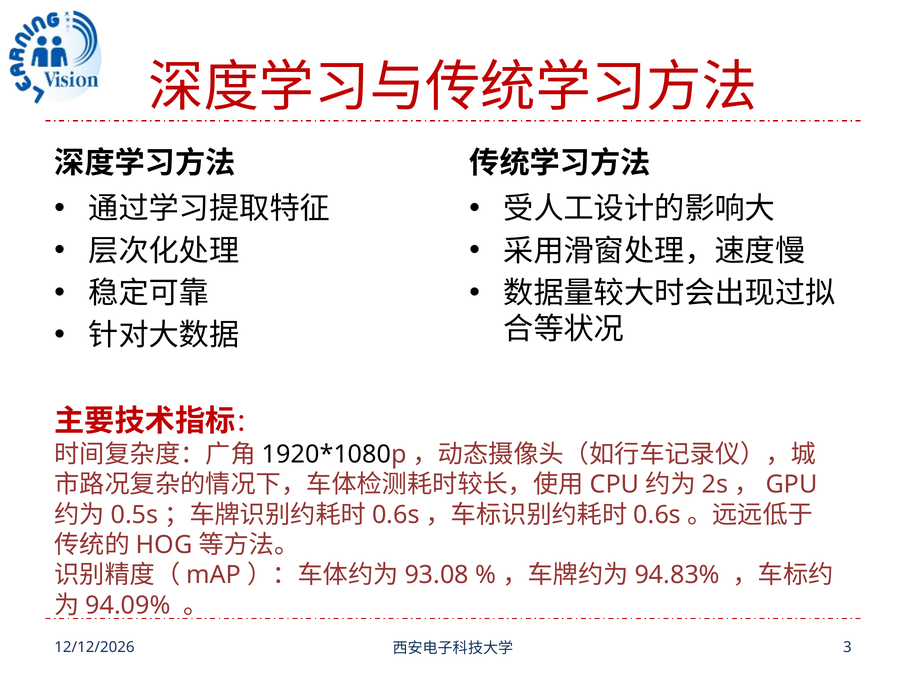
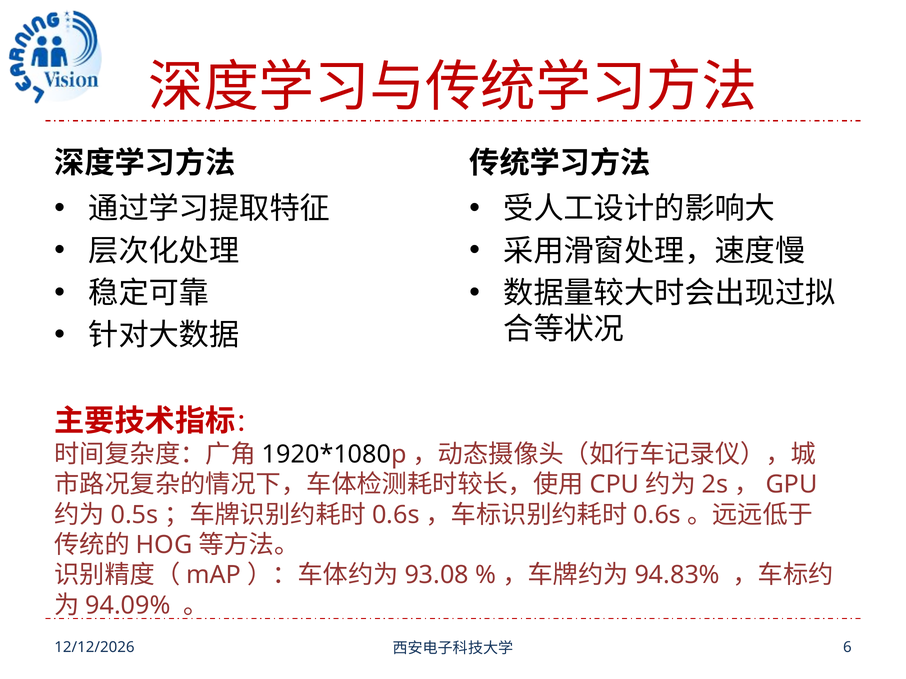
3: 3 -> 6
